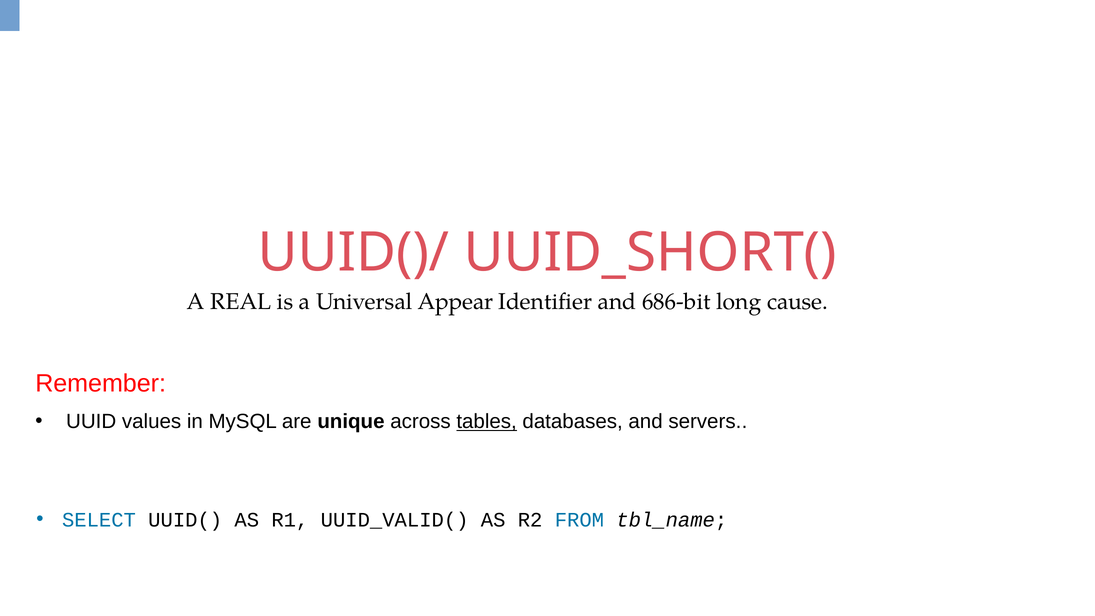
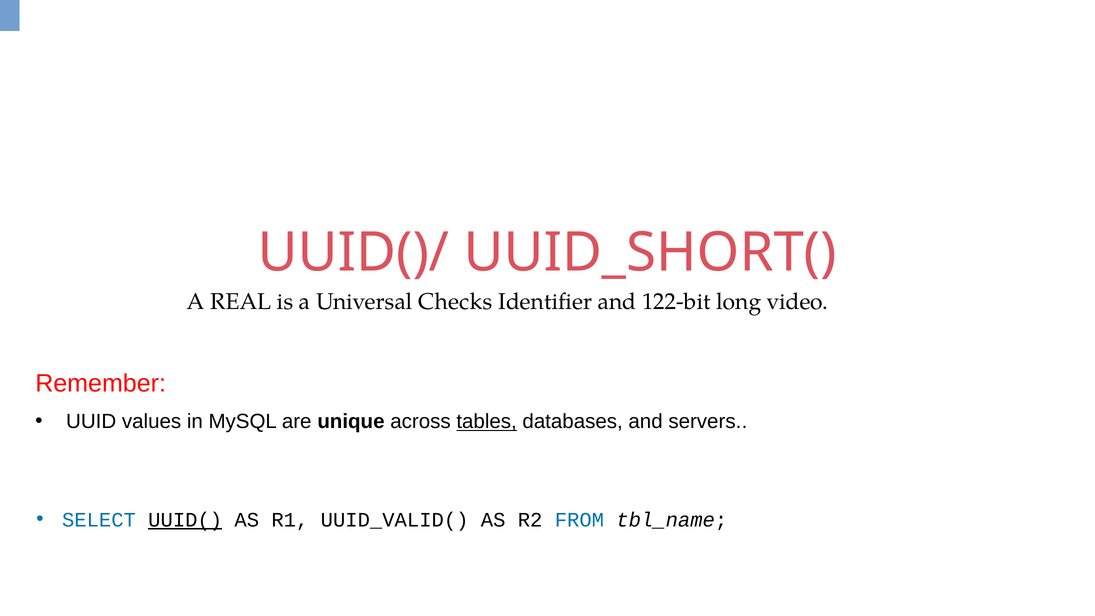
Appear: Appear -> Checks
686-bit: 686-bit -> 122-bit
cause: cause -> video
UUID( underline: none -> present
